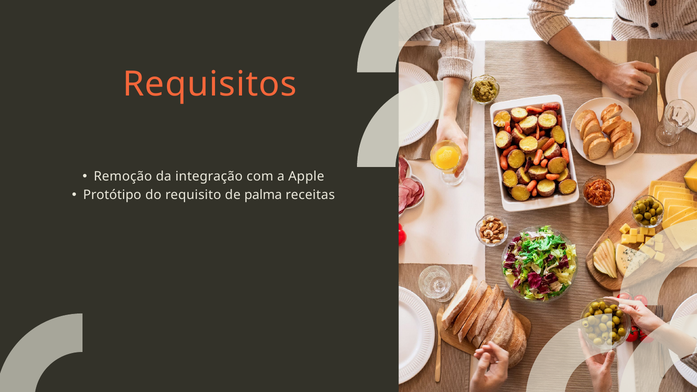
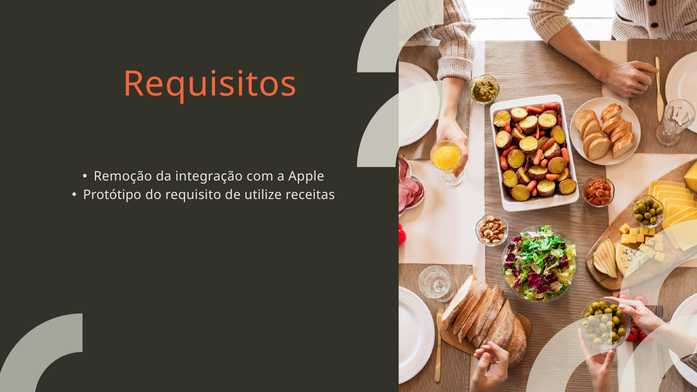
palma: palma -> utilize
